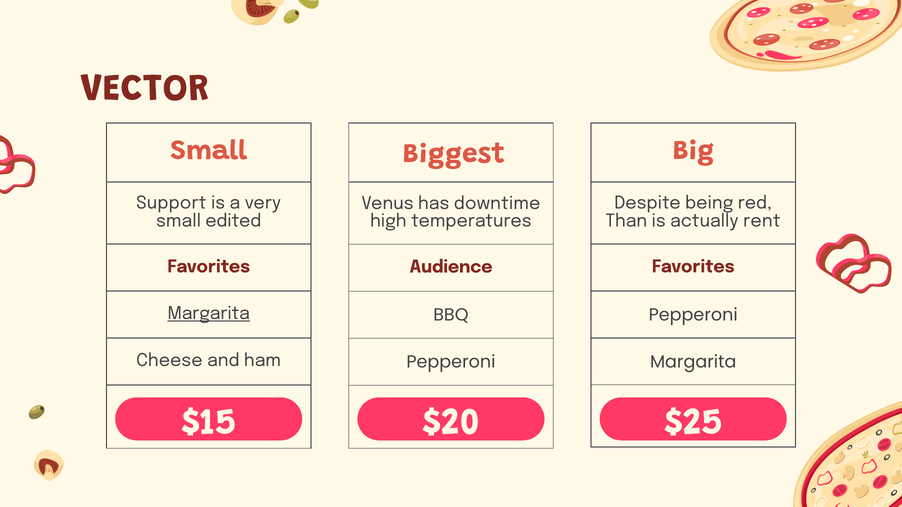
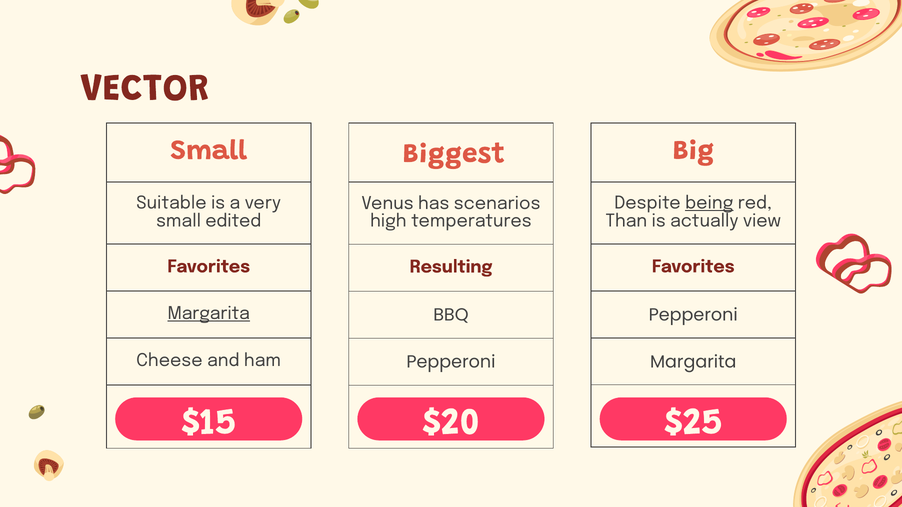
Support: Support -> Suitable
being underline: none -> present
downtime: downtime -> scenarios
rent: rent -> view
Audience: Audience -> Resulting
